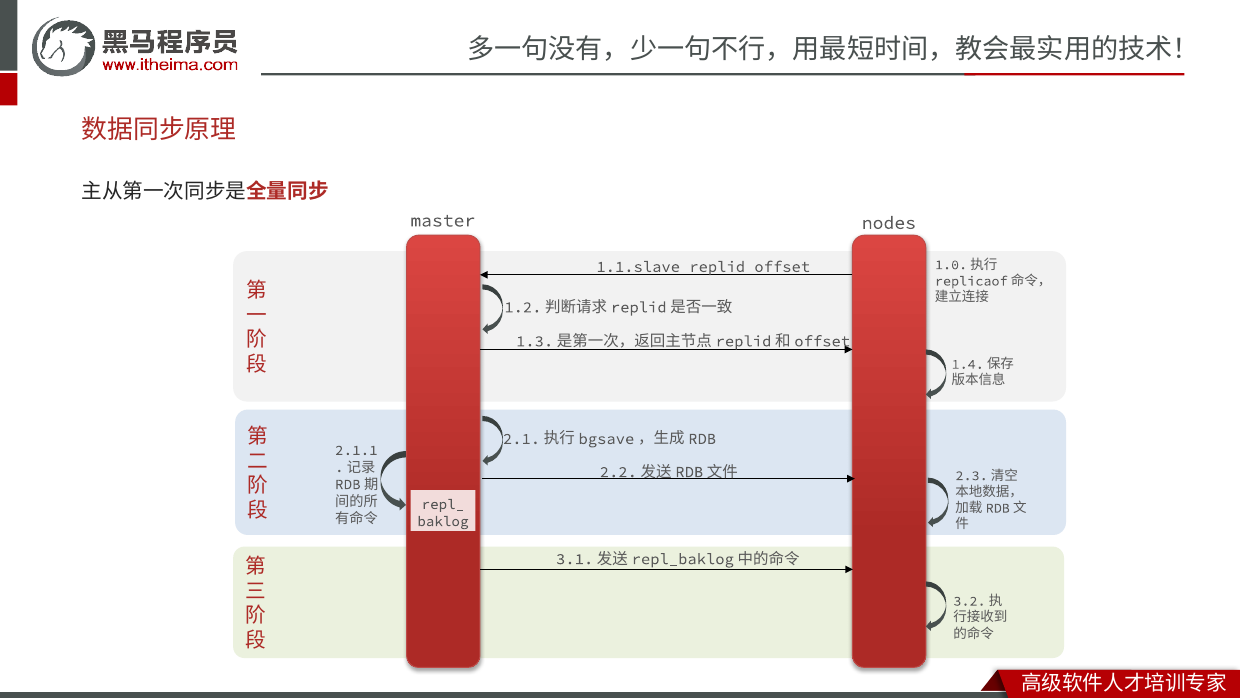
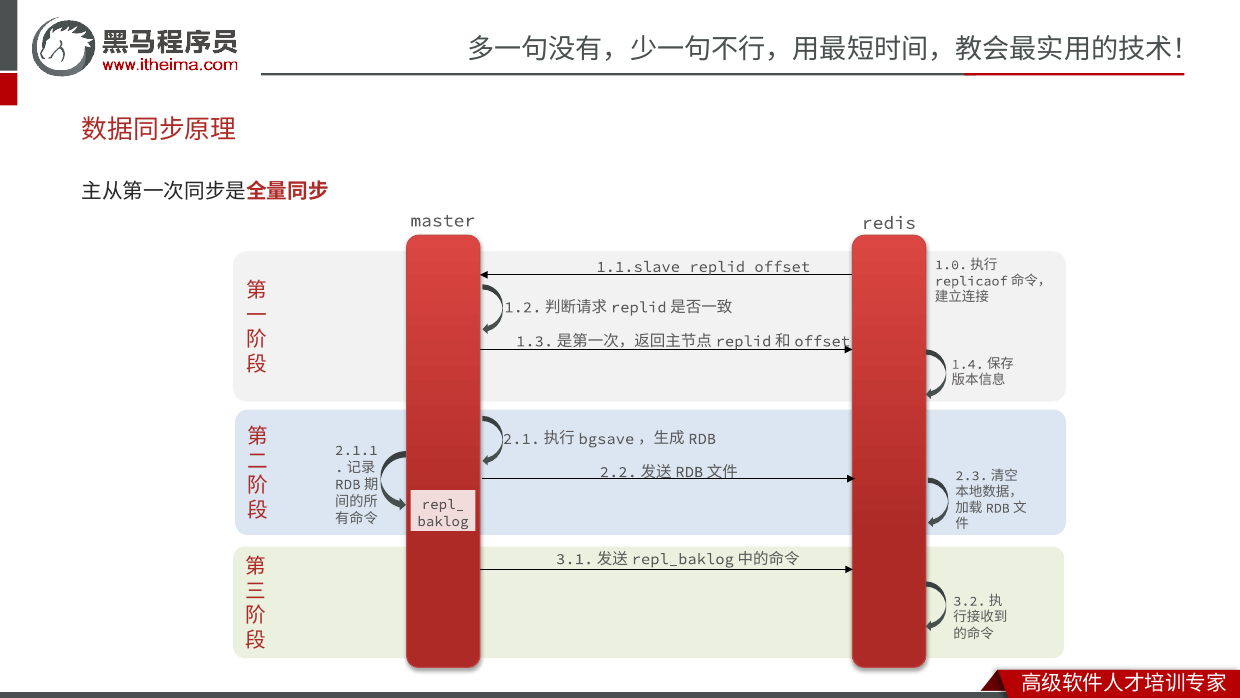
nodes: nodes -> redis
